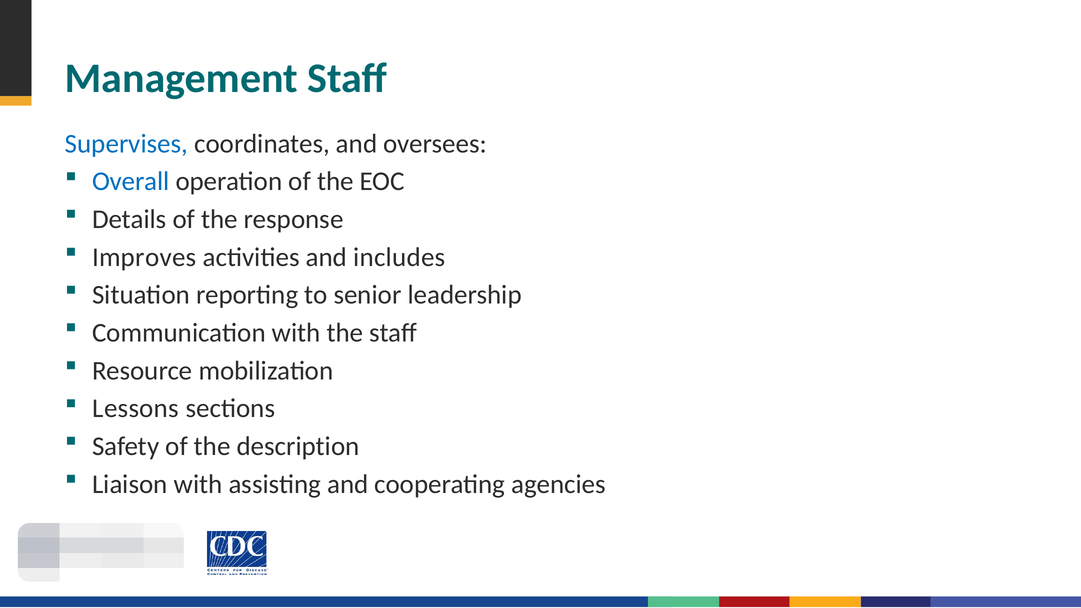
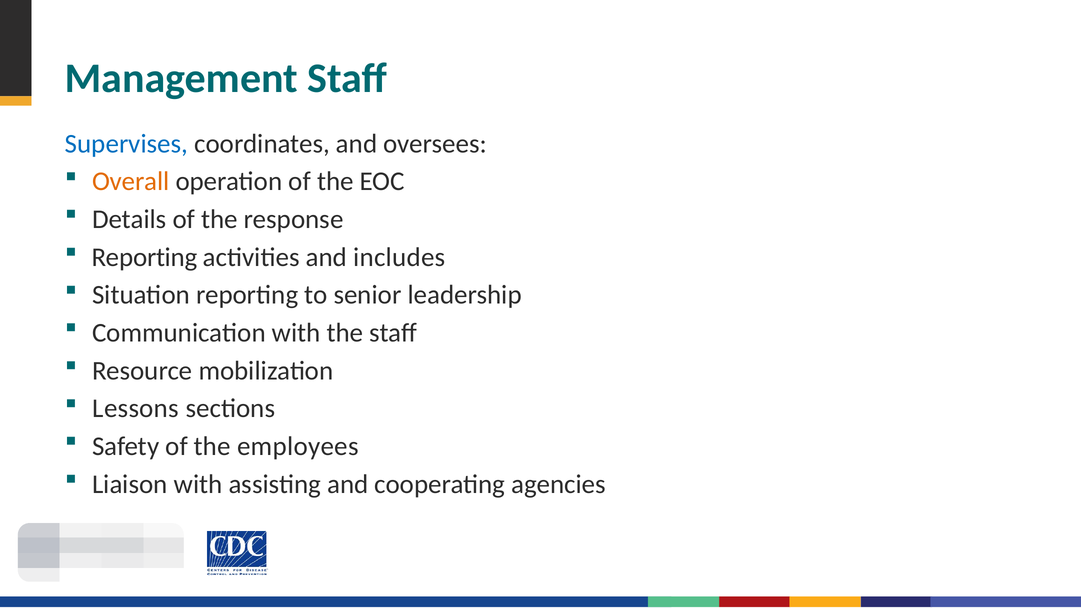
Overall colour: blue -> orange
Improves at (144, 257): Improves -> Reporting
description: description -> employees
